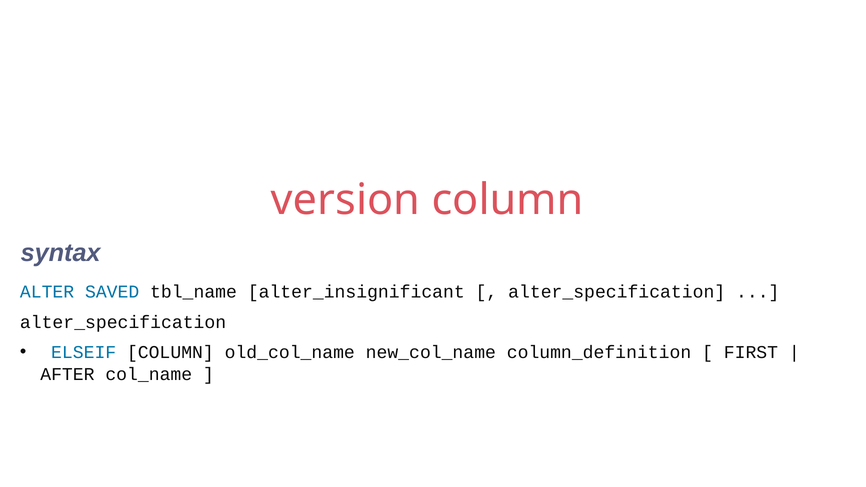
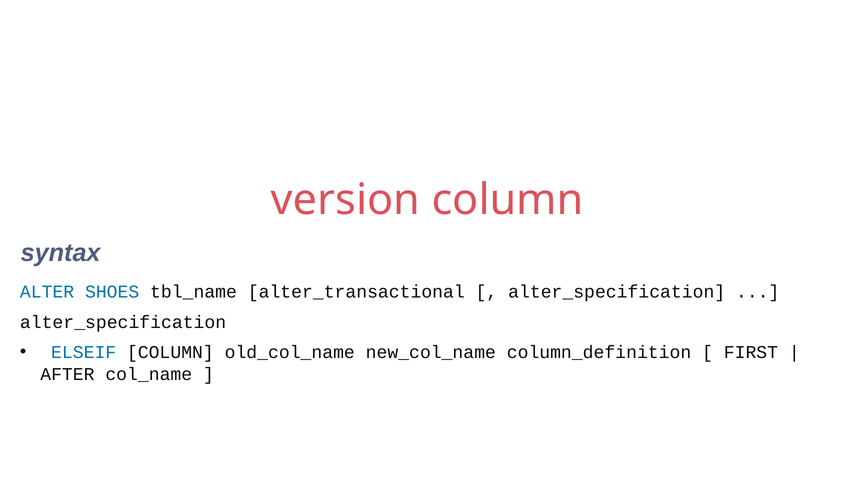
SAVED: SAVED -> SHOES
alter_insignificant: alter_insignificant -> alter_transactional
